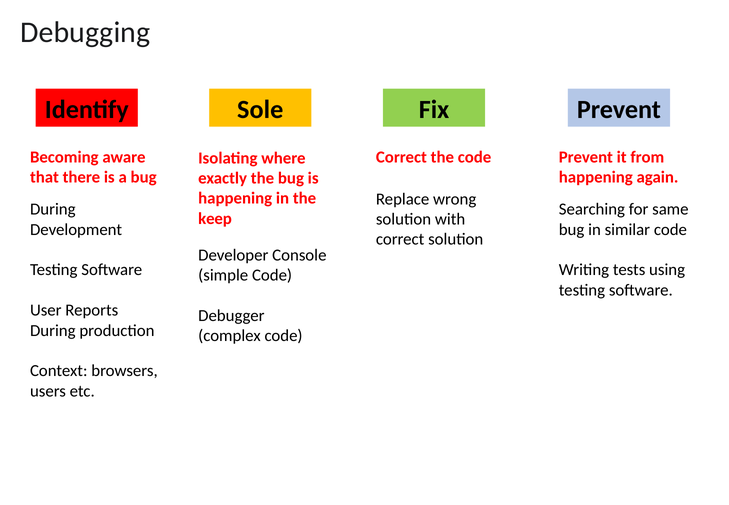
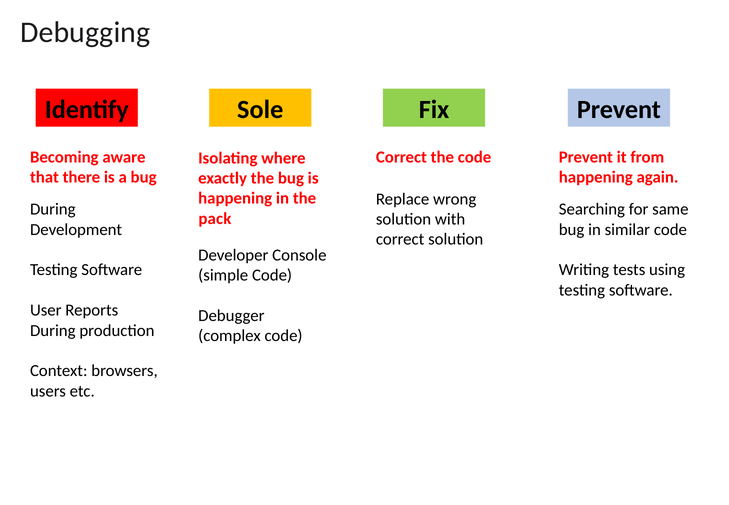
keep: keep -> pack
